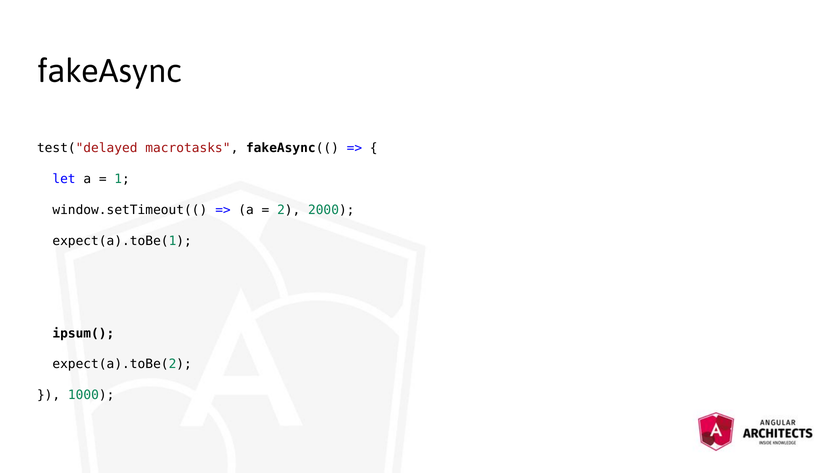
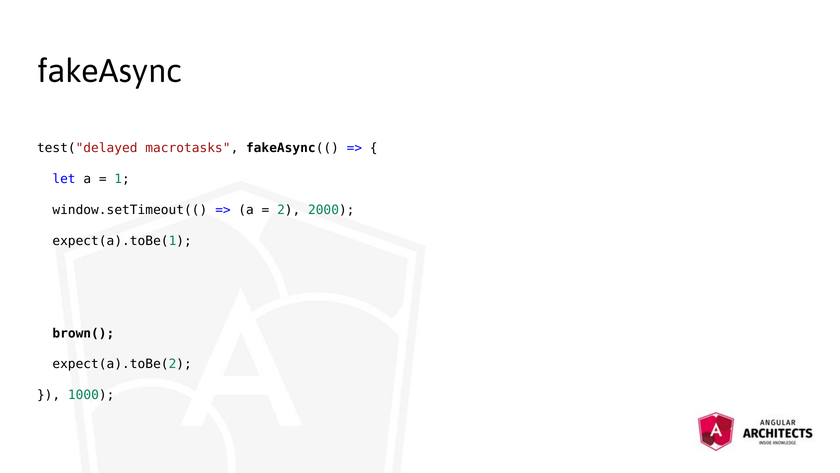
ipsum(: ipsum( -> brown(
